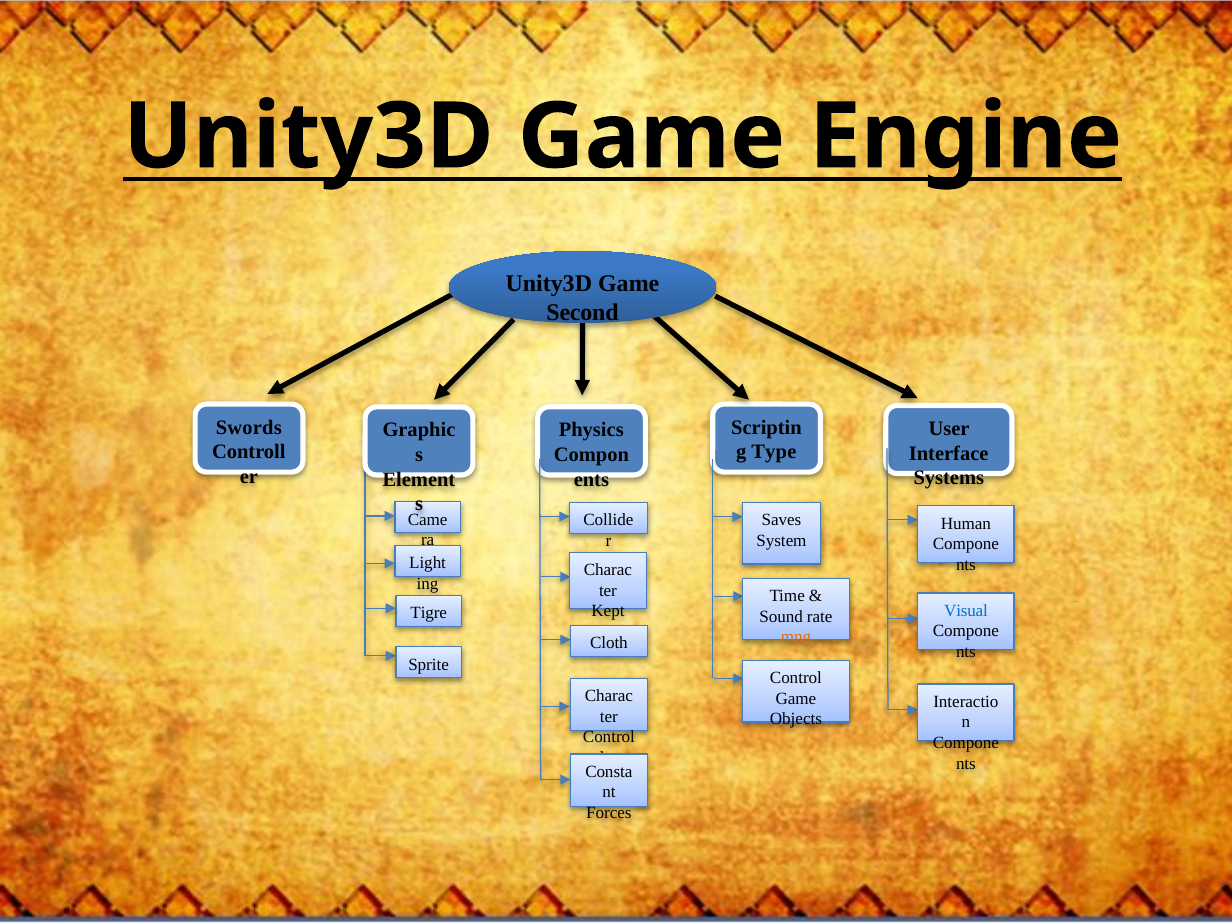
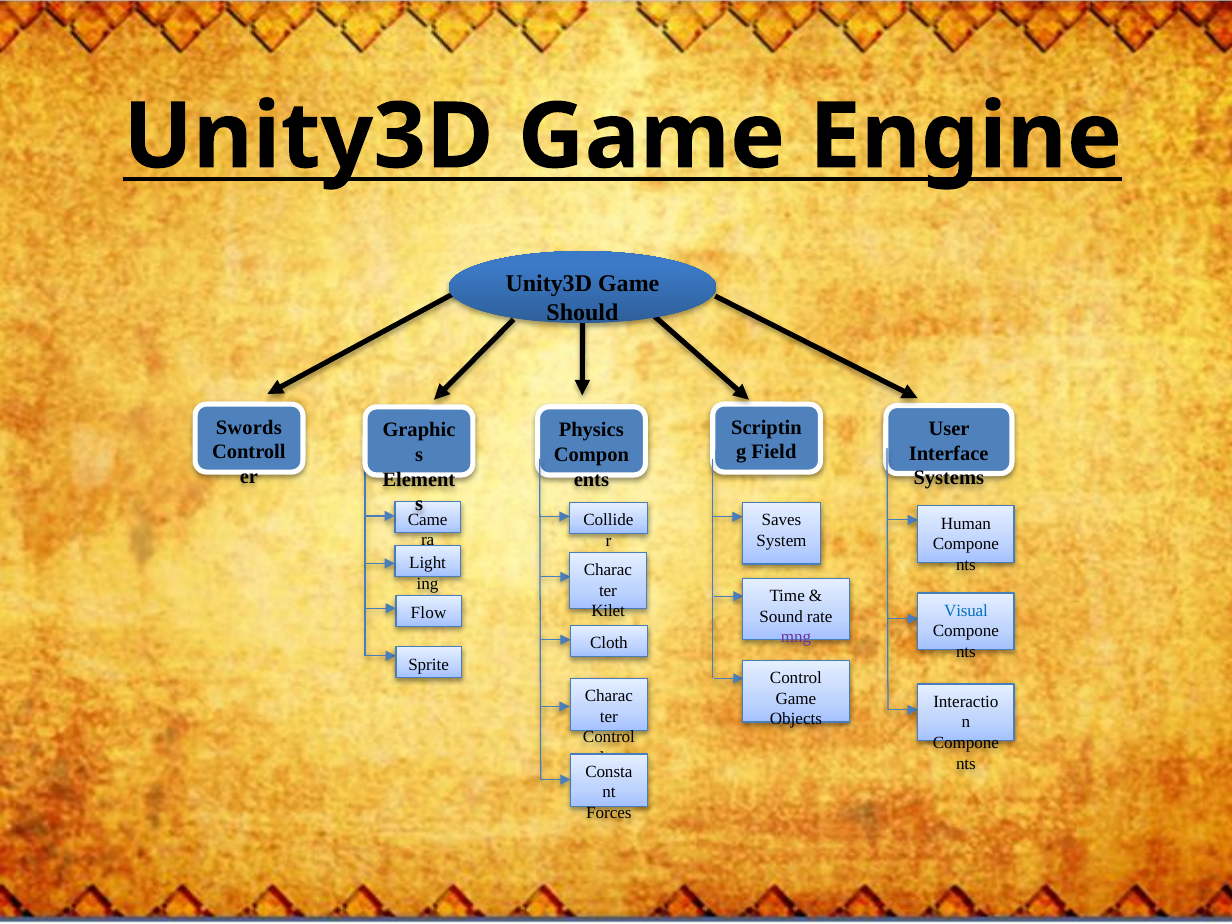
Second: Second -> Should
Type: Type -> Field
Kept: Kept -> Kilet
Tigre: Tigre -> Flow
mng colour: orange -> purple
